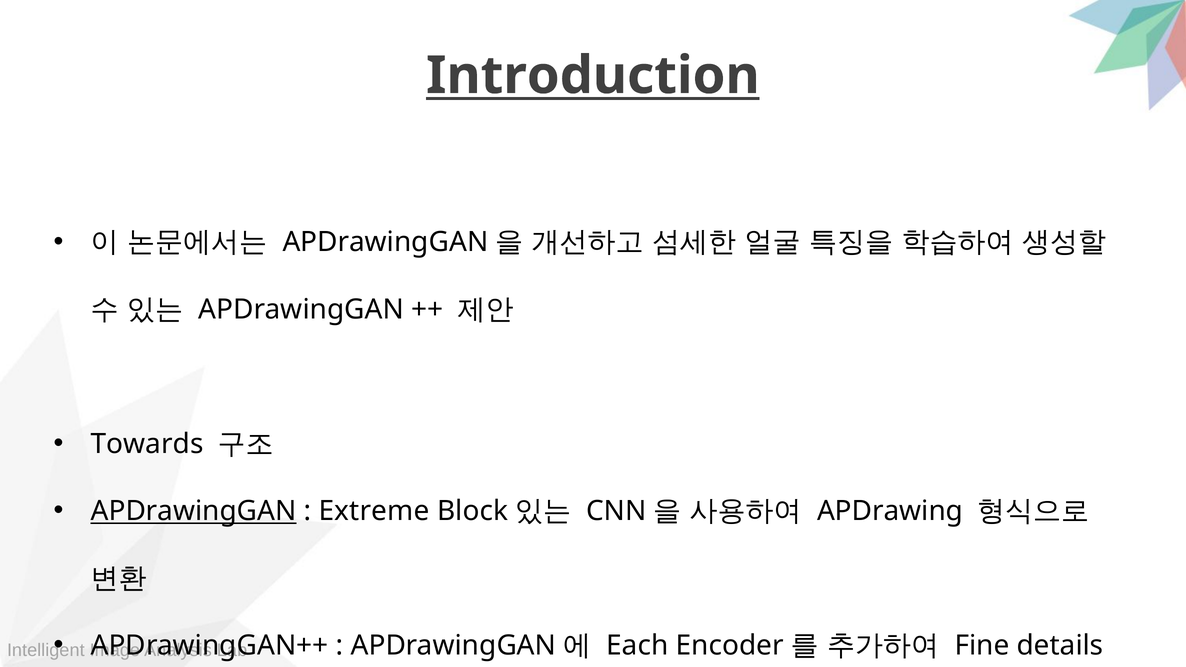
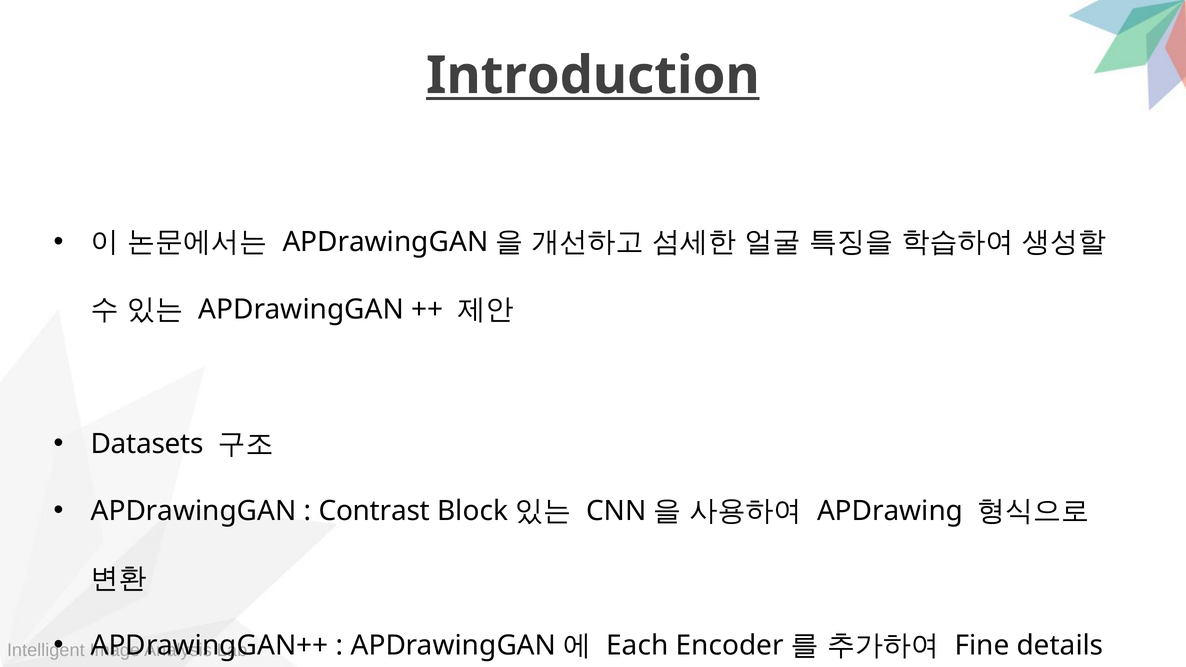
Towards: Towards -> Datasets
APDrawingGAN at (194, 511) underline: present -> none
Extreme: Extreme -> Contrast
